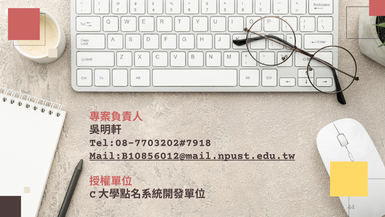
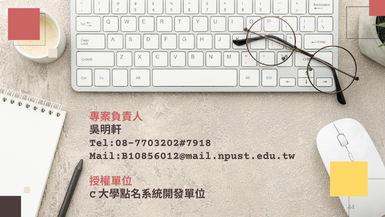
Mail:B10856012@mail.npust.edu.tw underline: present -> none
